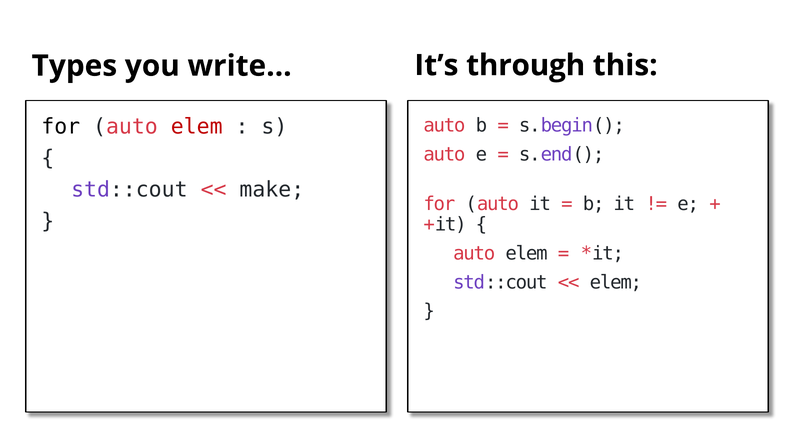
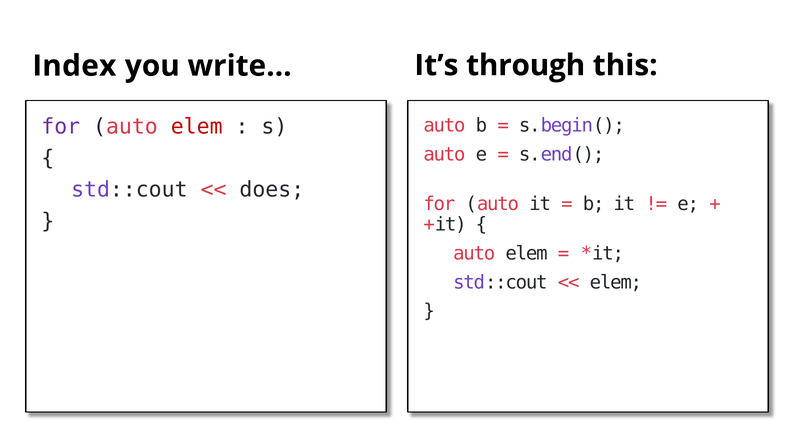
Types: Types -> Index
for at (61, 127) colour: black -> purple
make: make -> does
